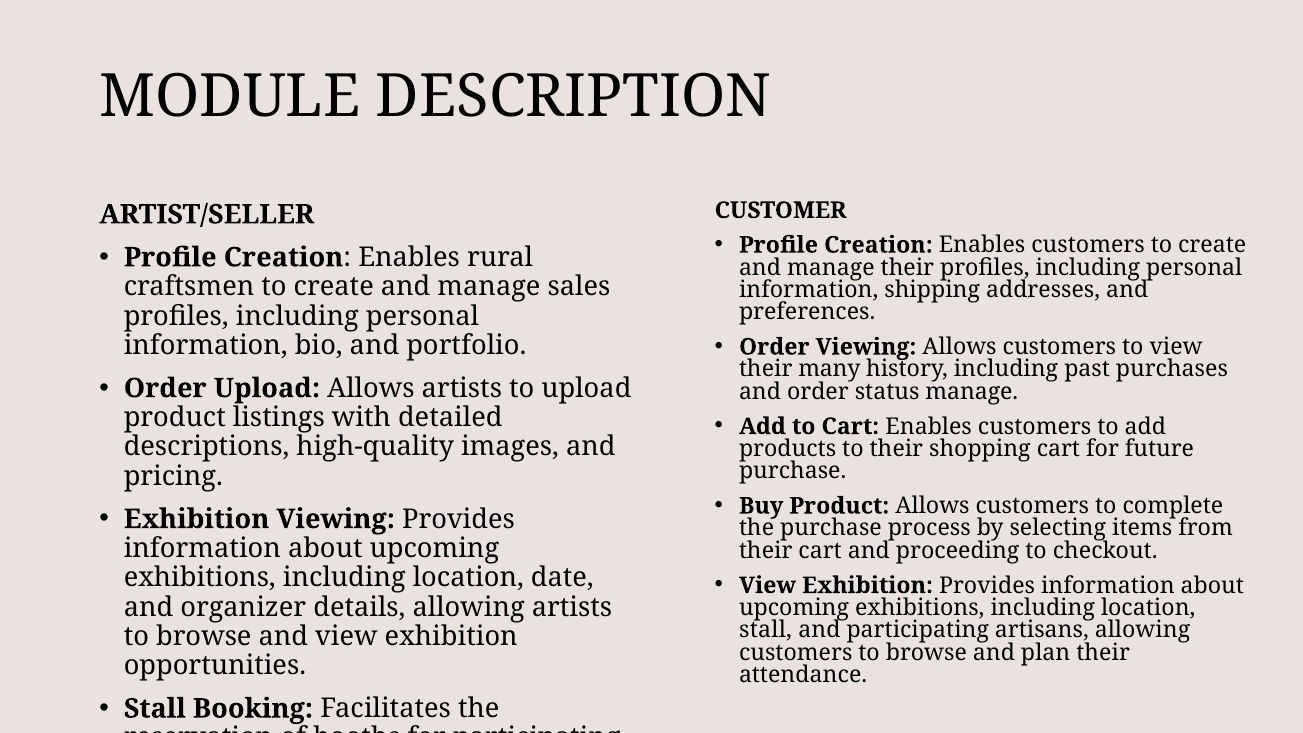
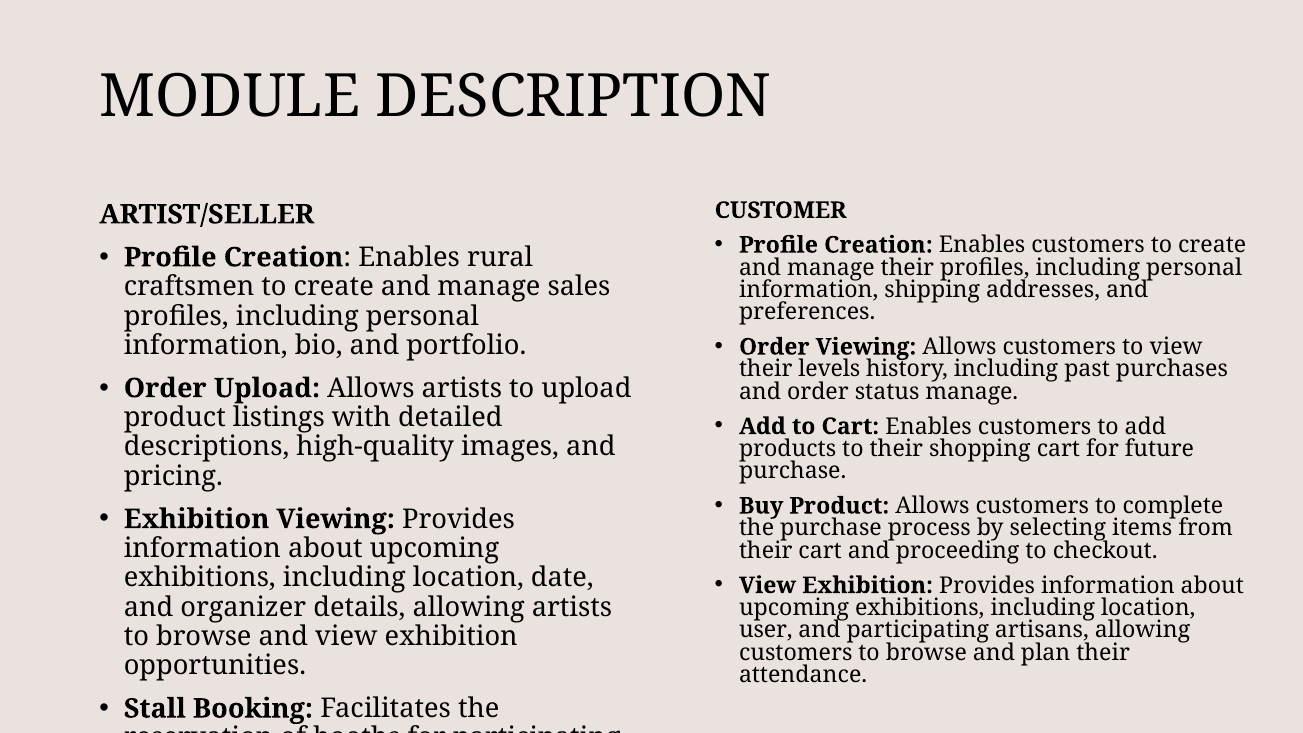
many: many -> levels
stall at (766, 630): stall -> user
